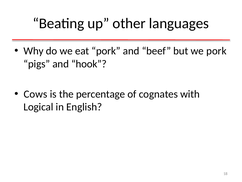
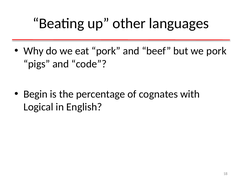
hook: hook -> code
Cows: Cows -> Begin
